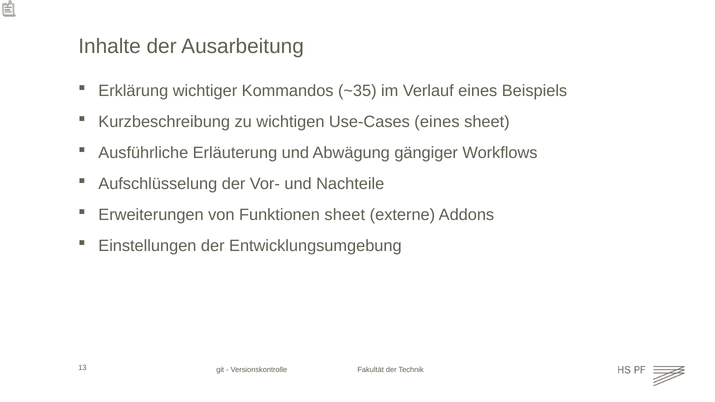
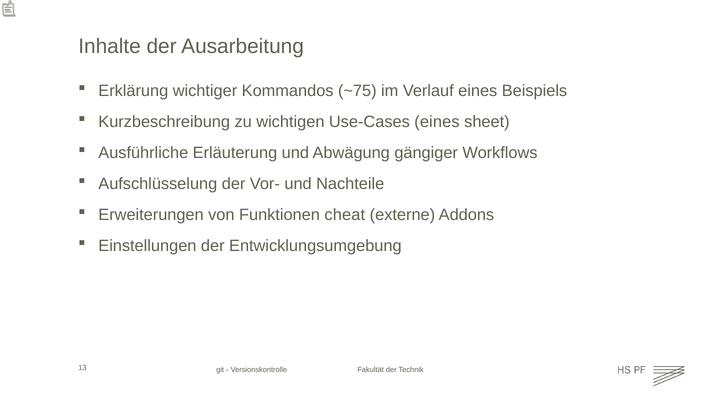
~35: ~35 -> ~75
Funktionen sheet: sheet -> cheat
